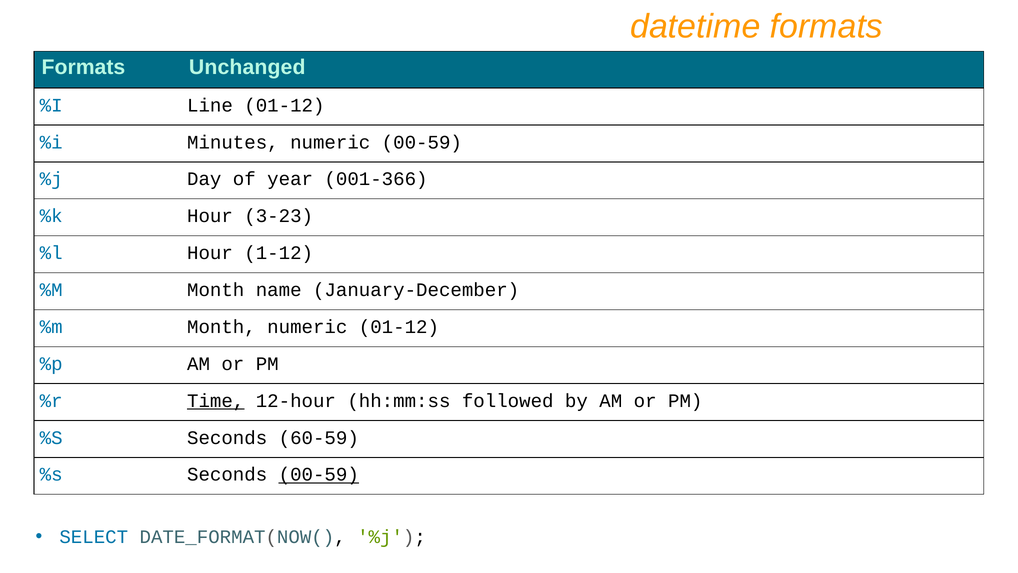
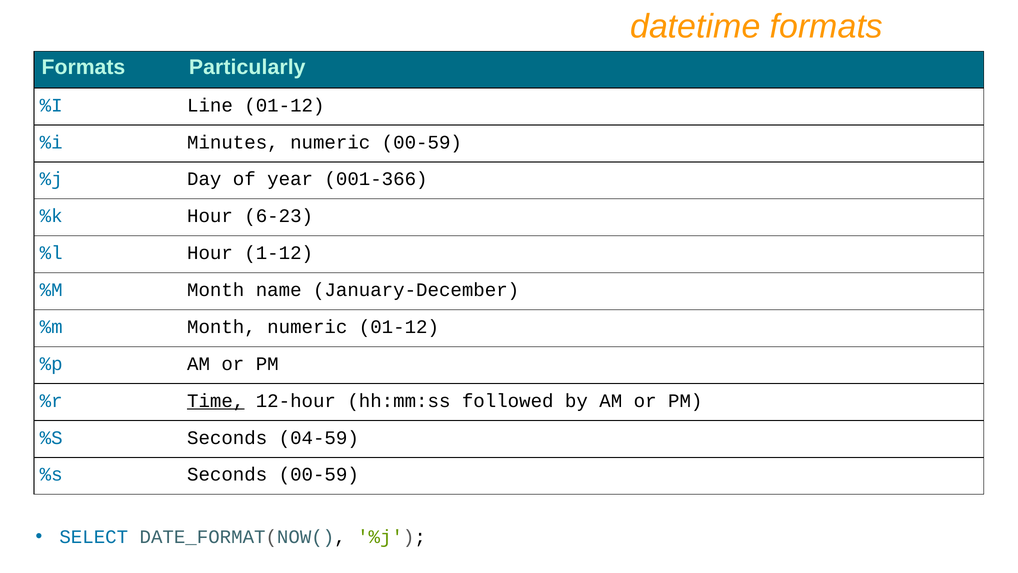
Unchanged: Unchanged -> Particularly
3-23: 3-23 -> 6-23
60-59: 60-59 -> 04-59
00-59 at (319, 474) underline: present -> none
